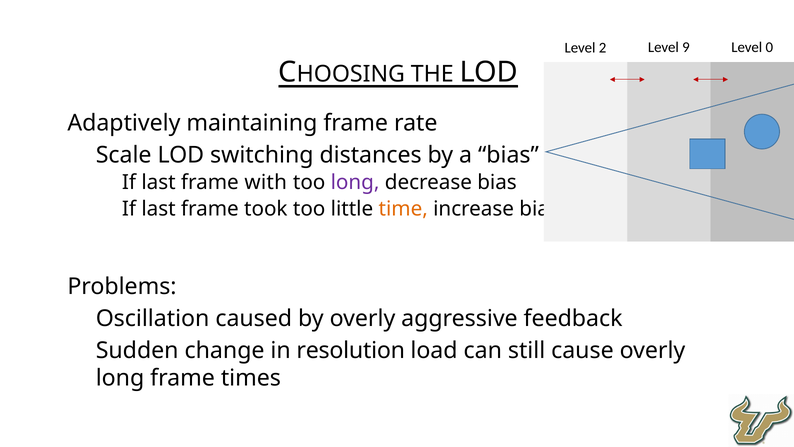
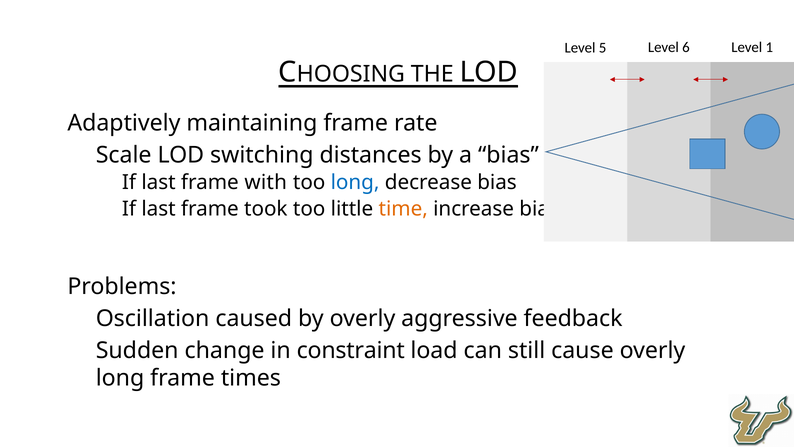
2: 2 -> 5
9: 9 -> 6
0: 0 -> 1
long at (355, 182) colour: purple -> blue
resolution: resolution -> constraint
